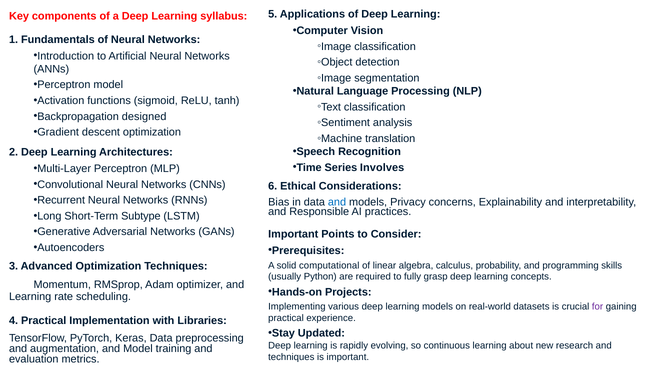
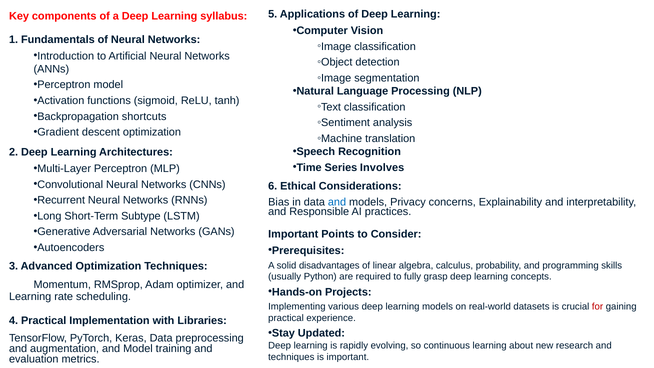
designed: designed -> shortcuts
computational: computational -> disadvantages
for colour: purple -> red
